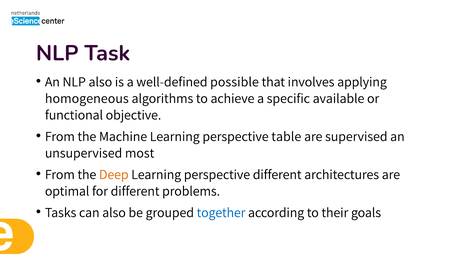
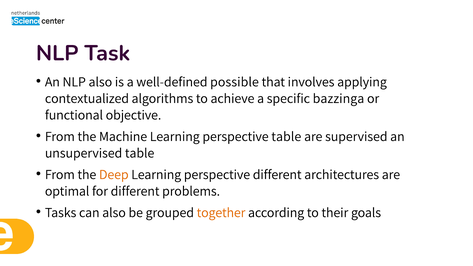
homogeneous: homogeneous -> contextualized
available: available -> bazzinga
unsupervised most: most -> table
together colour: blue -> orange
